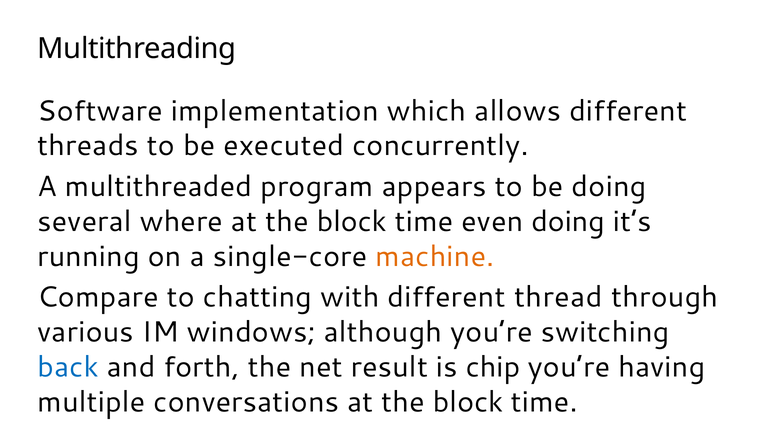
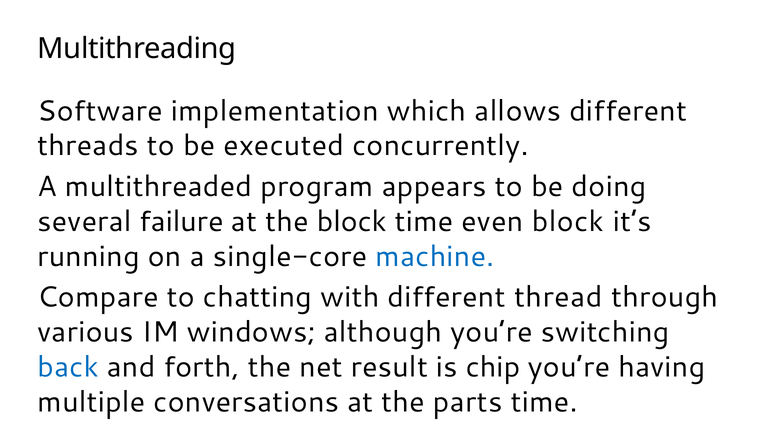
where: where -> failure
even doing: doing -> block
machine colour: orange -> blue
conversations at the block: block -> parts
